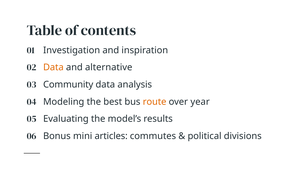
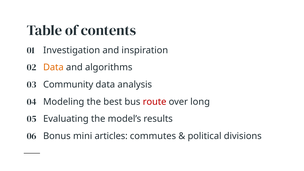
alternative: alternative -> algorithms
route colour: orange -> red
year: year -> long
